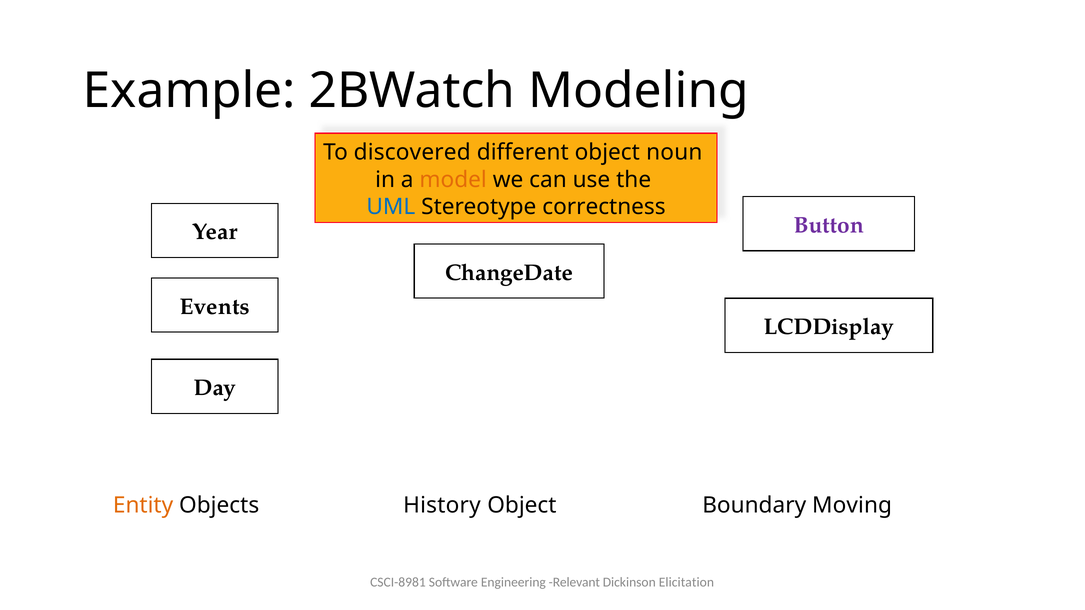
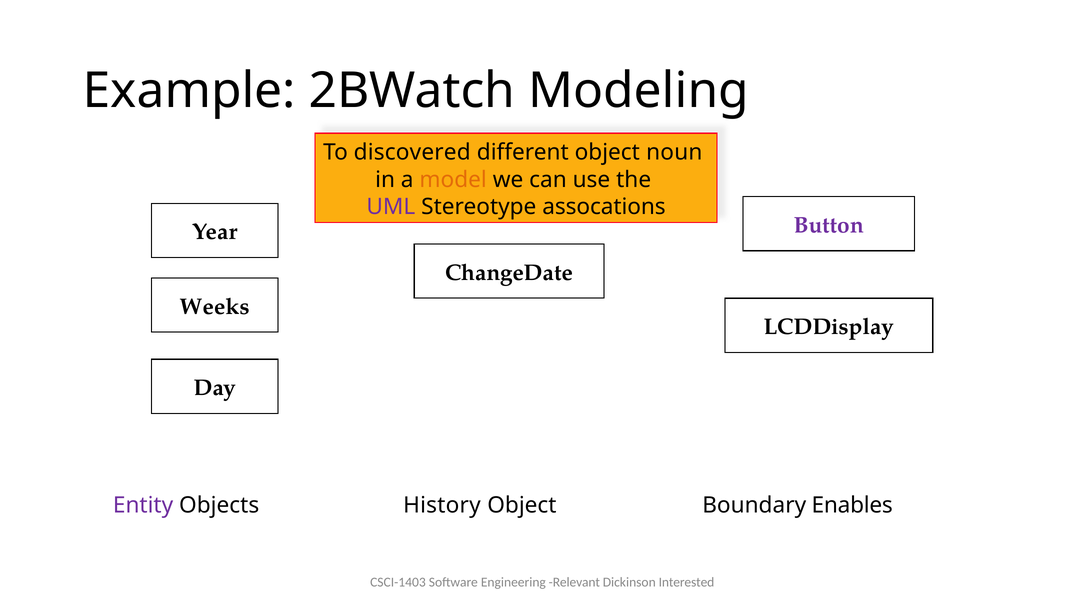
UML colour: blue -> purple
correctness: correctness -> assocations
Events: Events -> Weeks
Entity colour: orange -> purple
Moving: Moving -> Enables
CSCI-8981: CSCI-8981 -> CSCI-1403
Elicitation: Elicitation -> Interested
